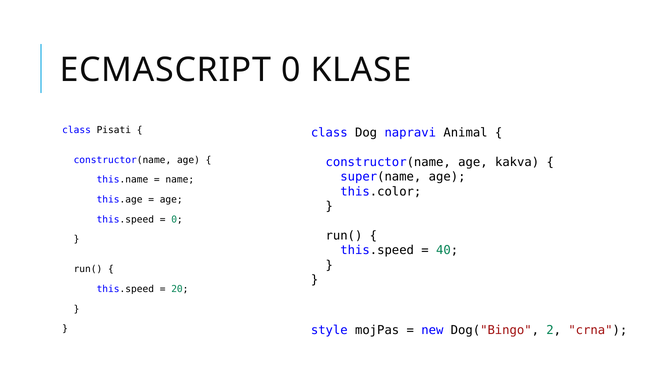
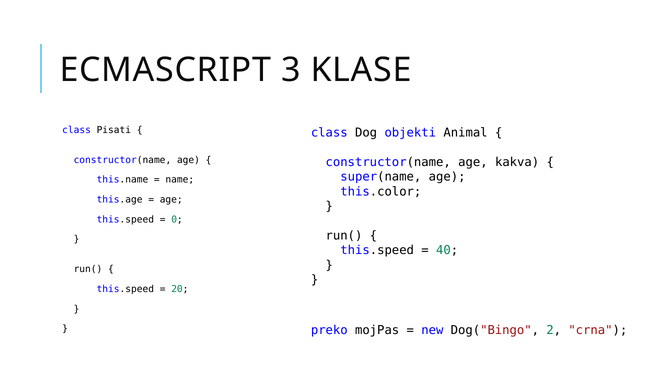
ECMASCRIPT 0: 0 -> 3
napravi: napravi -> objekti
style: style -> preko
